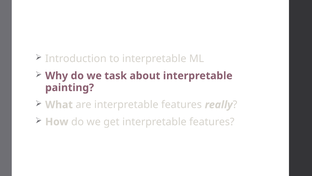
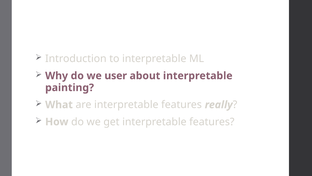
task: task -> user
